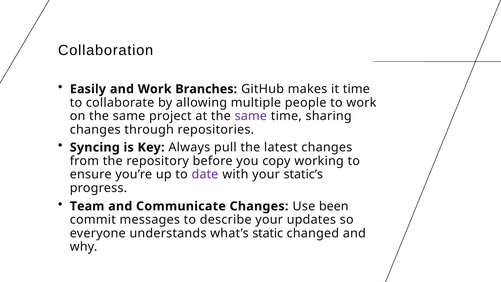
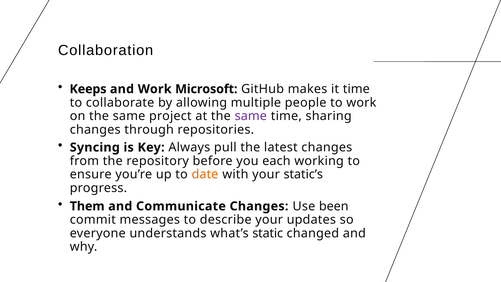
Easily: Easily -> Keeps
Branches: Branches -> Microsoft
copy: copy -> each
date colour: purple -> orange
Team: Team -> Them
